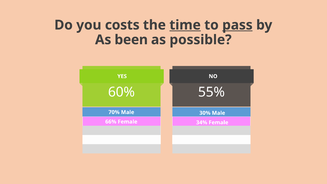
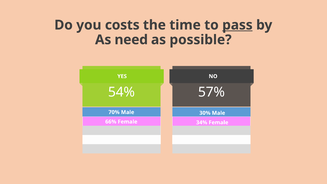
time underline: present -> none
been: been -> need
60%: 60% -> 54%
55%: 55% -> 57%
